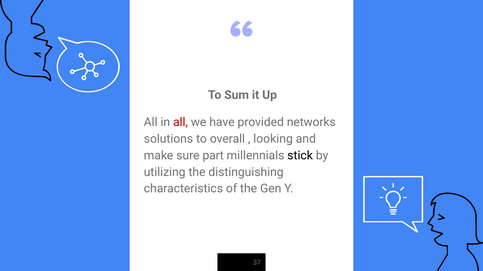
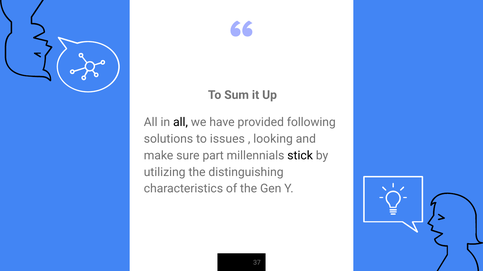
all at (180, 123) colour: red -> black
networks: networks -> following
overall: overall -> issues
